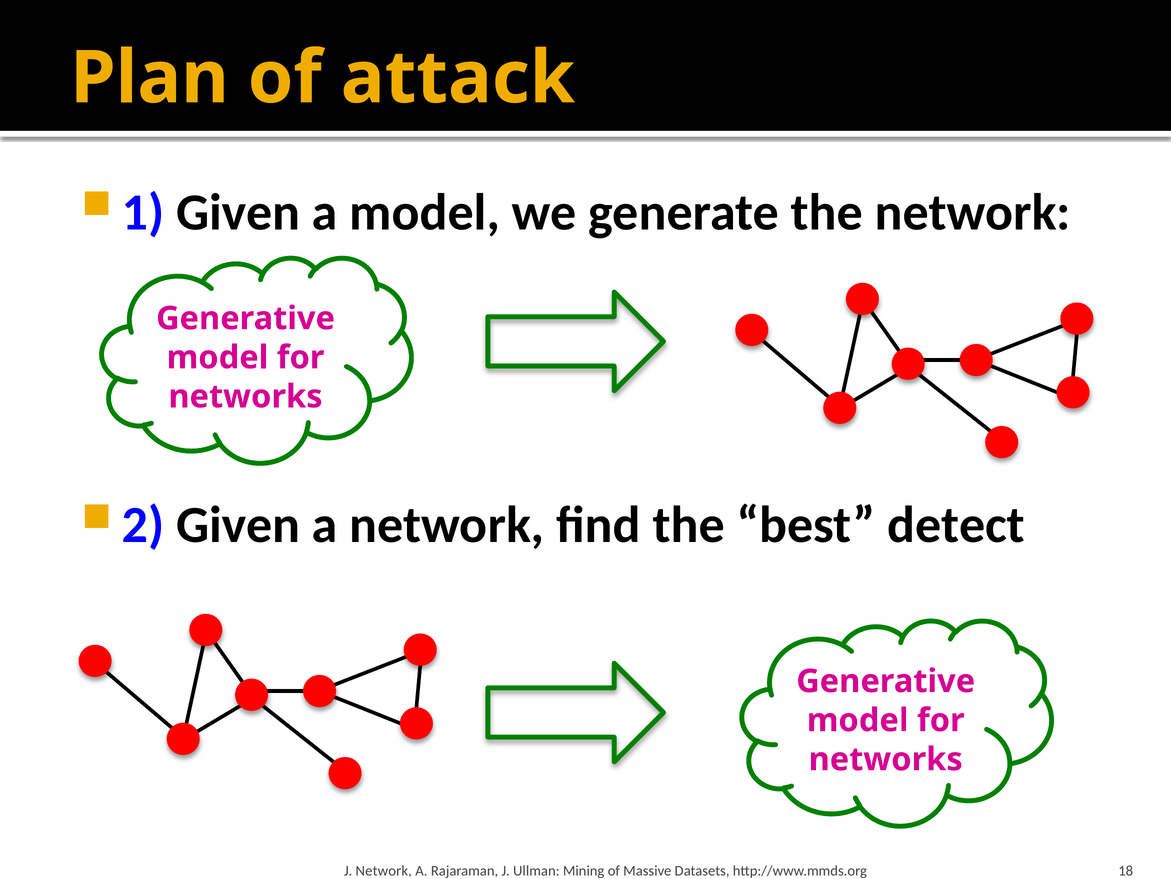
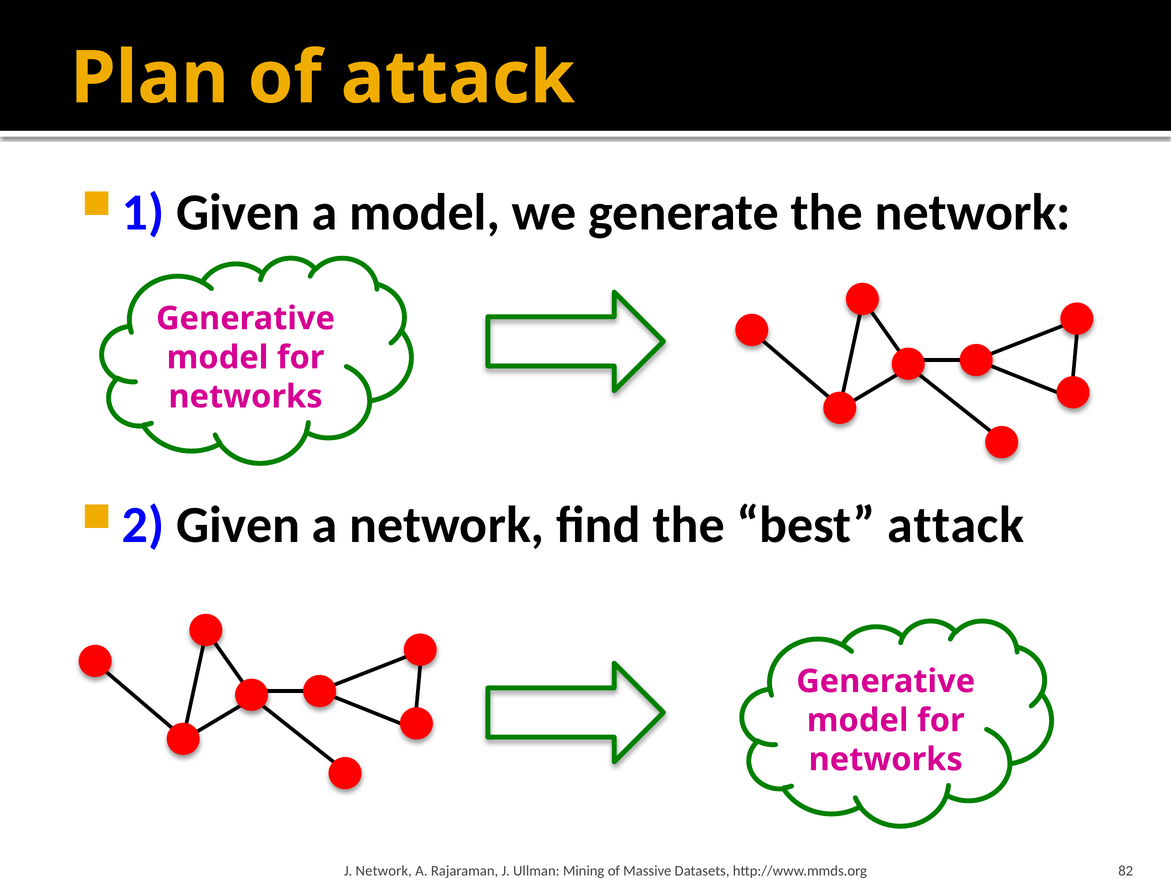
best detect: detect -> attack
18: 18 -> 82
